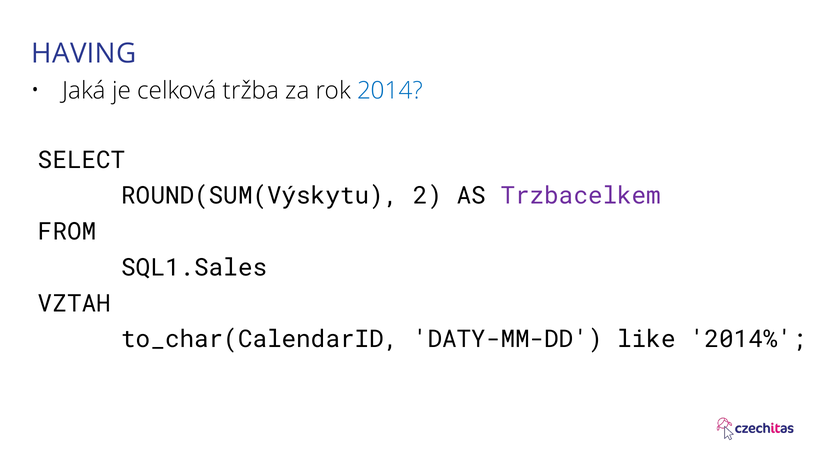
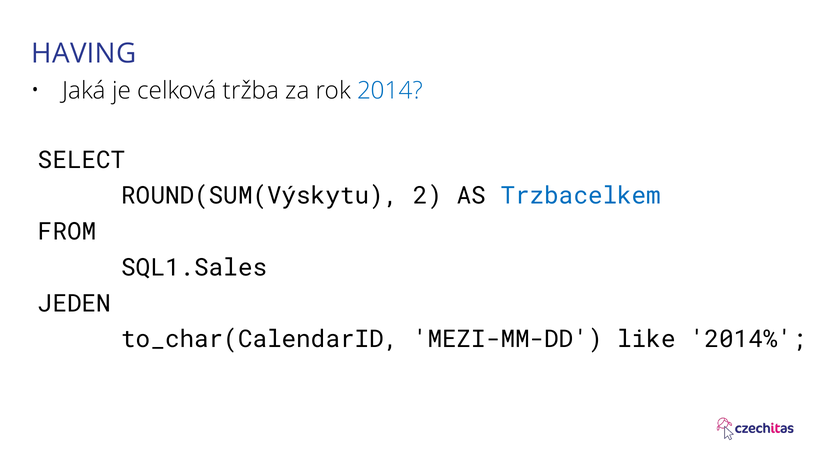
Trzbacelkem colour: purple -> blue
VZTAH: VZTAH -> JEDEN
DATY-MM-DD: DATY-MM-DD -> MEZI-MM-DD
